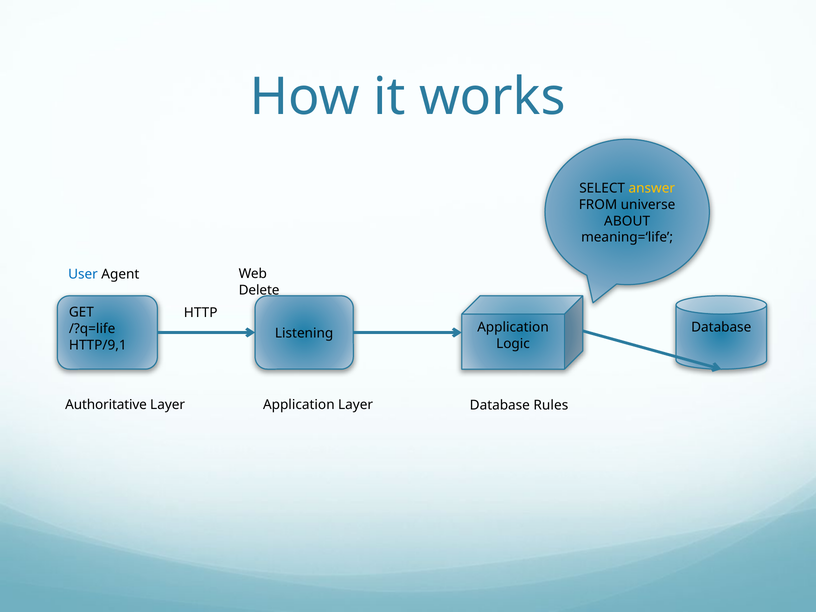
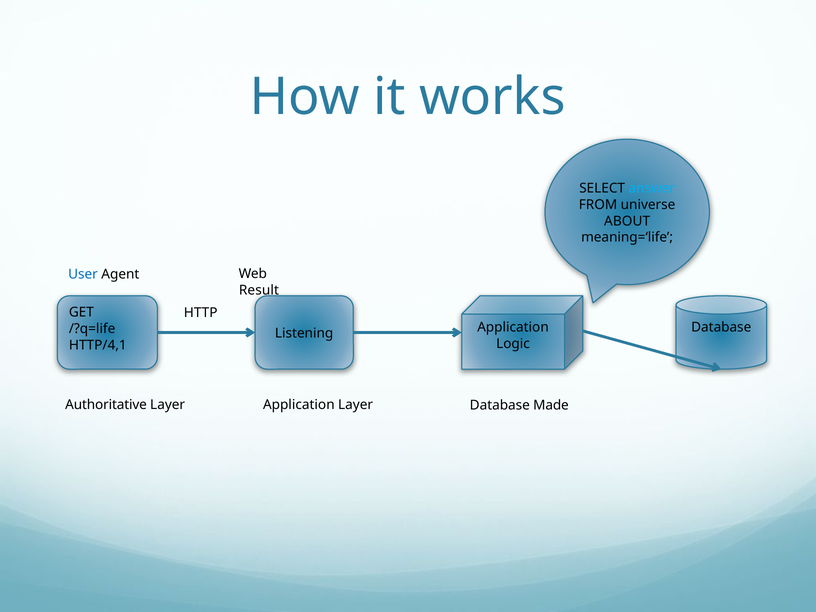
answer colour: yellow -> light blue
Delete: Delete -> Result
HTTP/9,1: HTTP/9,1 -> HTTP/4,1
Rules: Rules -> Made
